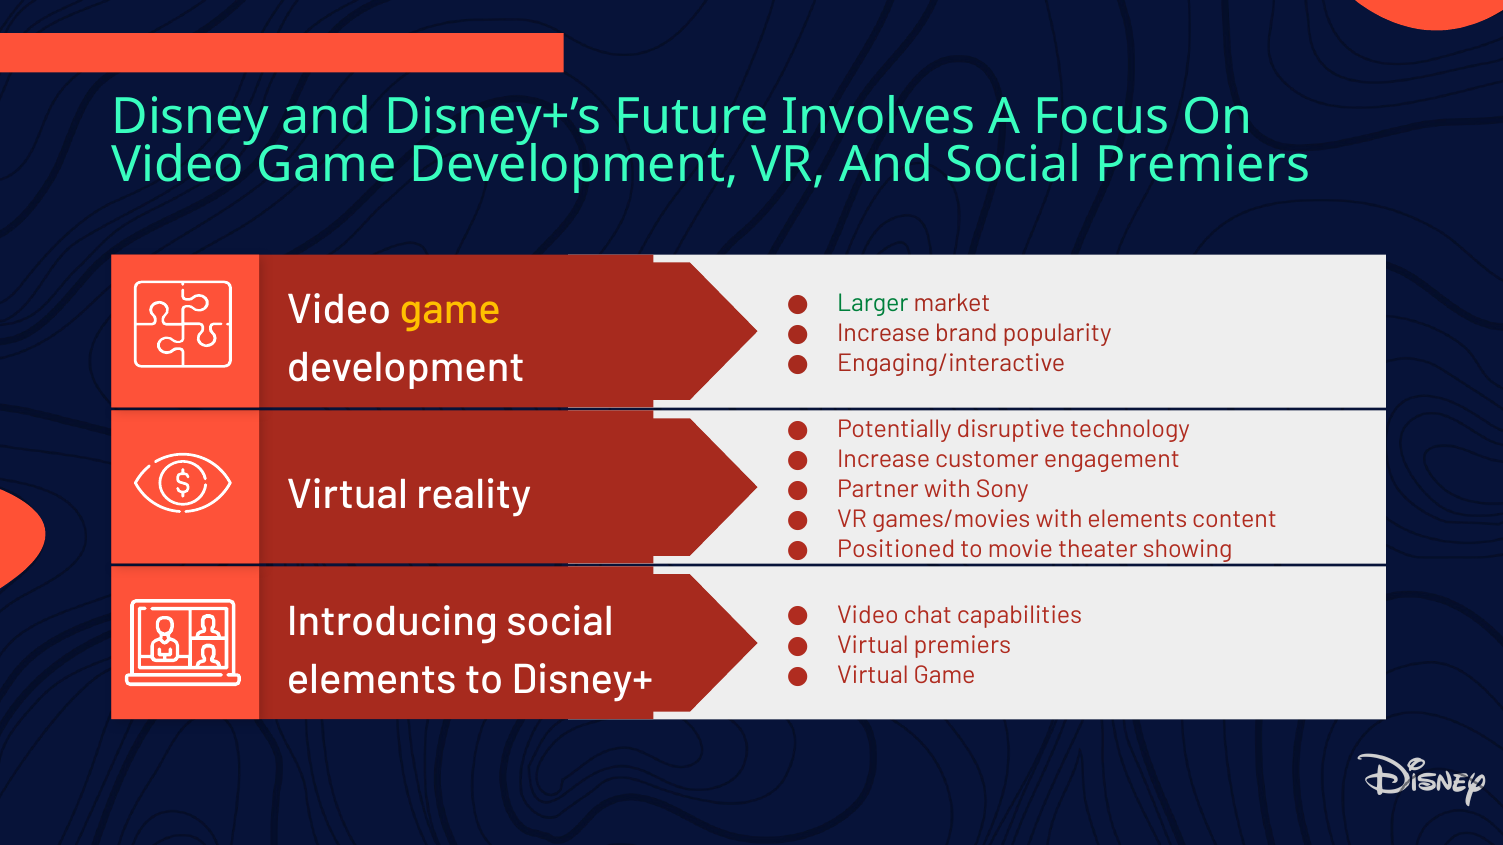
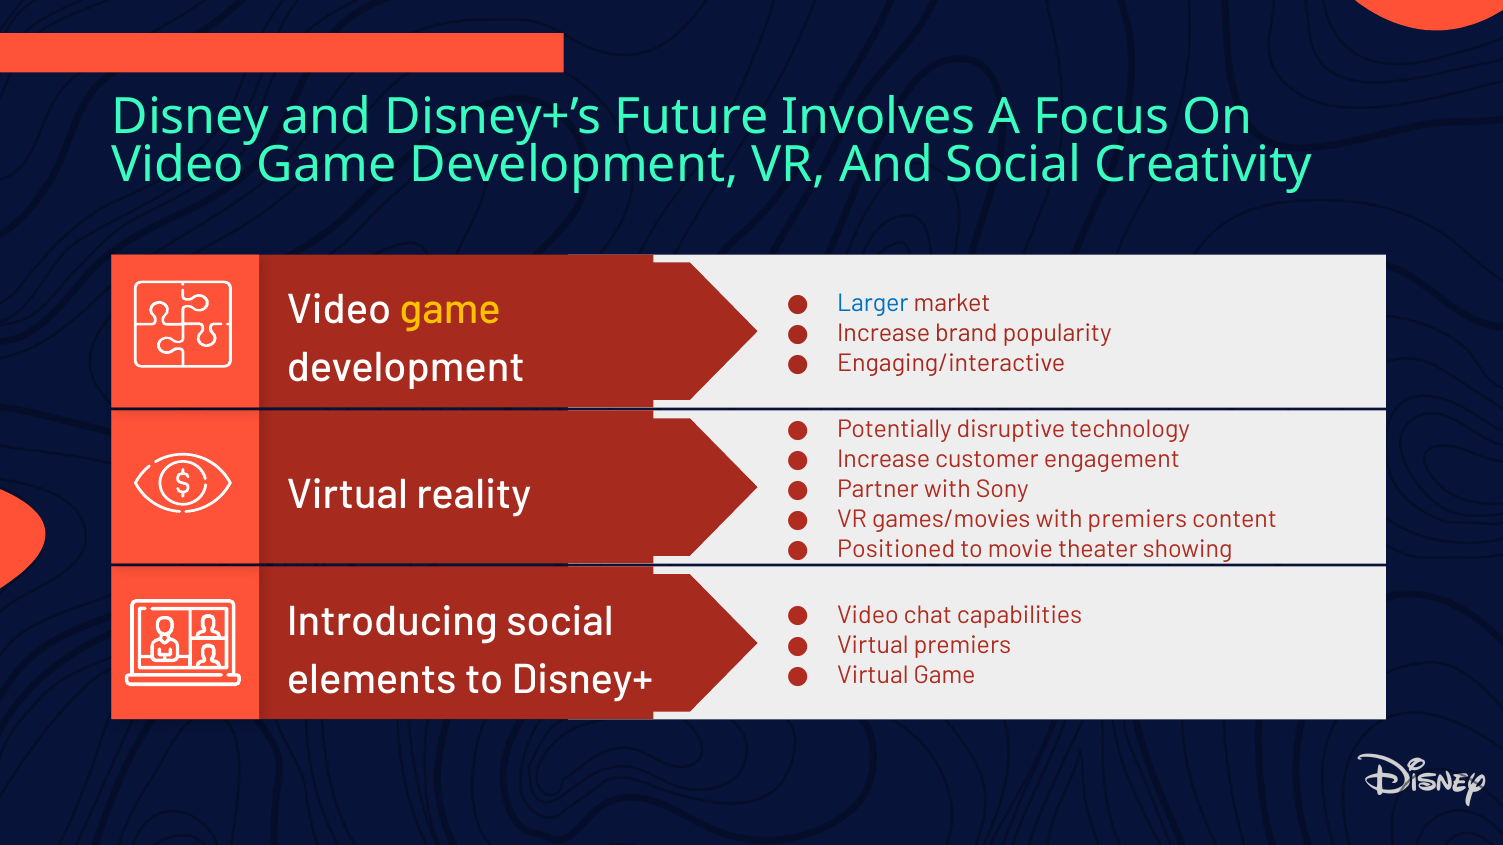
Social Premiers: Premiers -> Creativity
Larger colour: green -> blue
with elements: elements -> premiers
